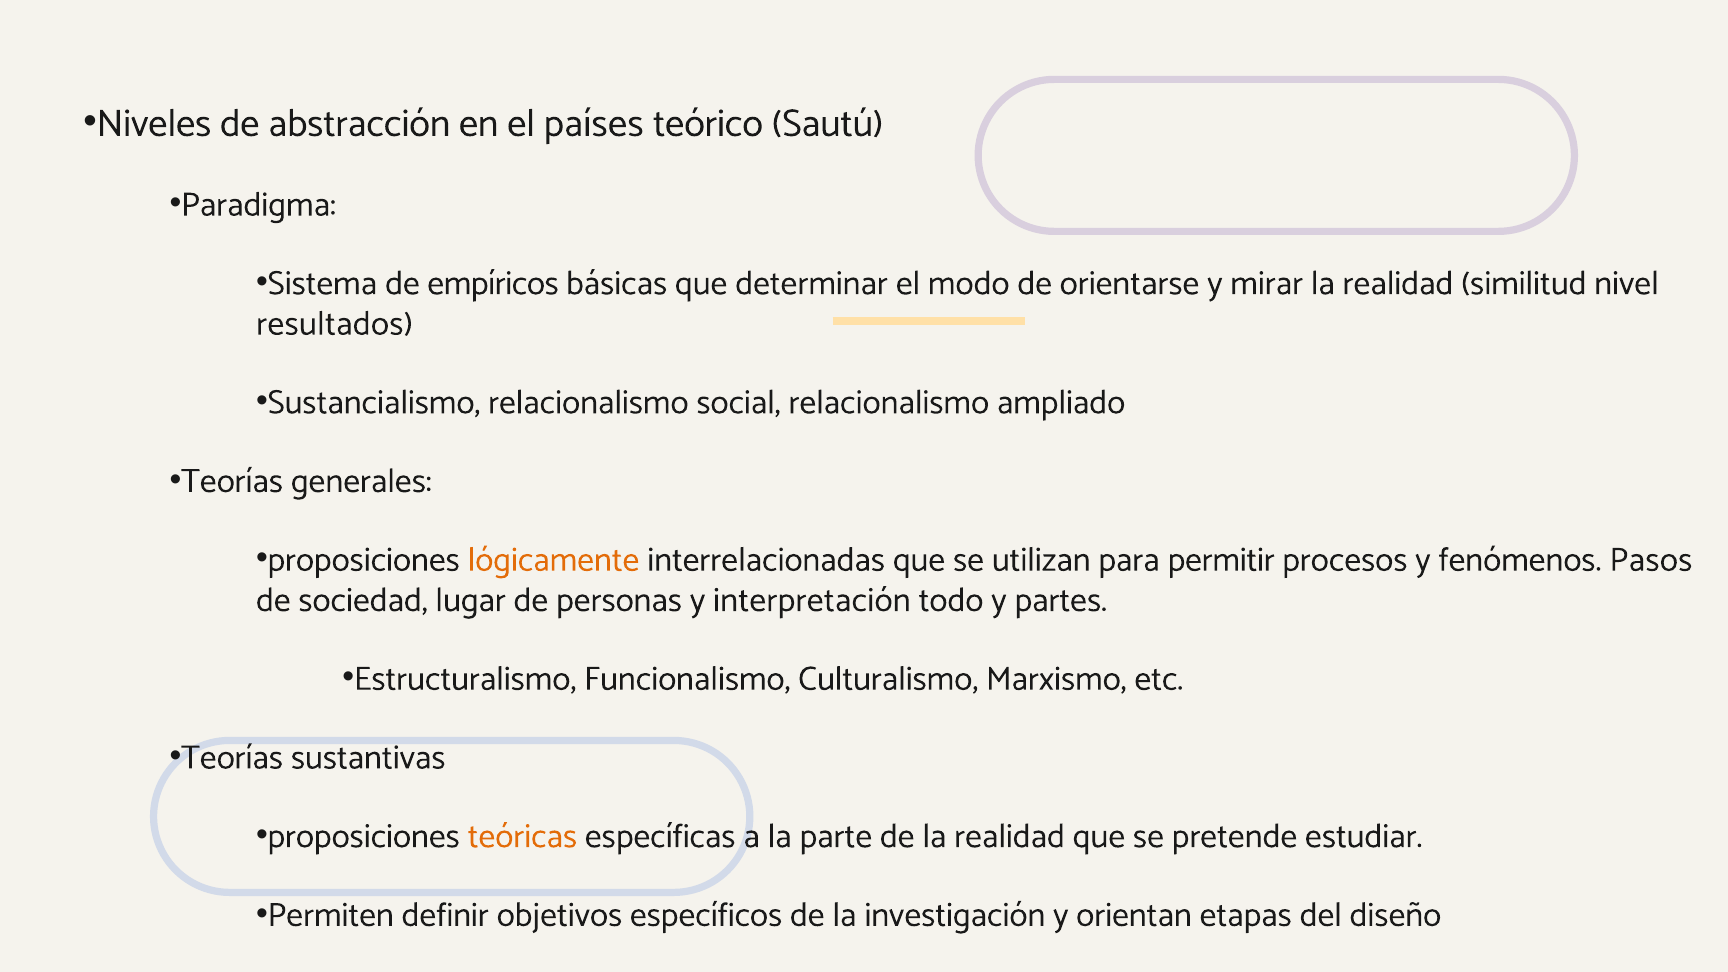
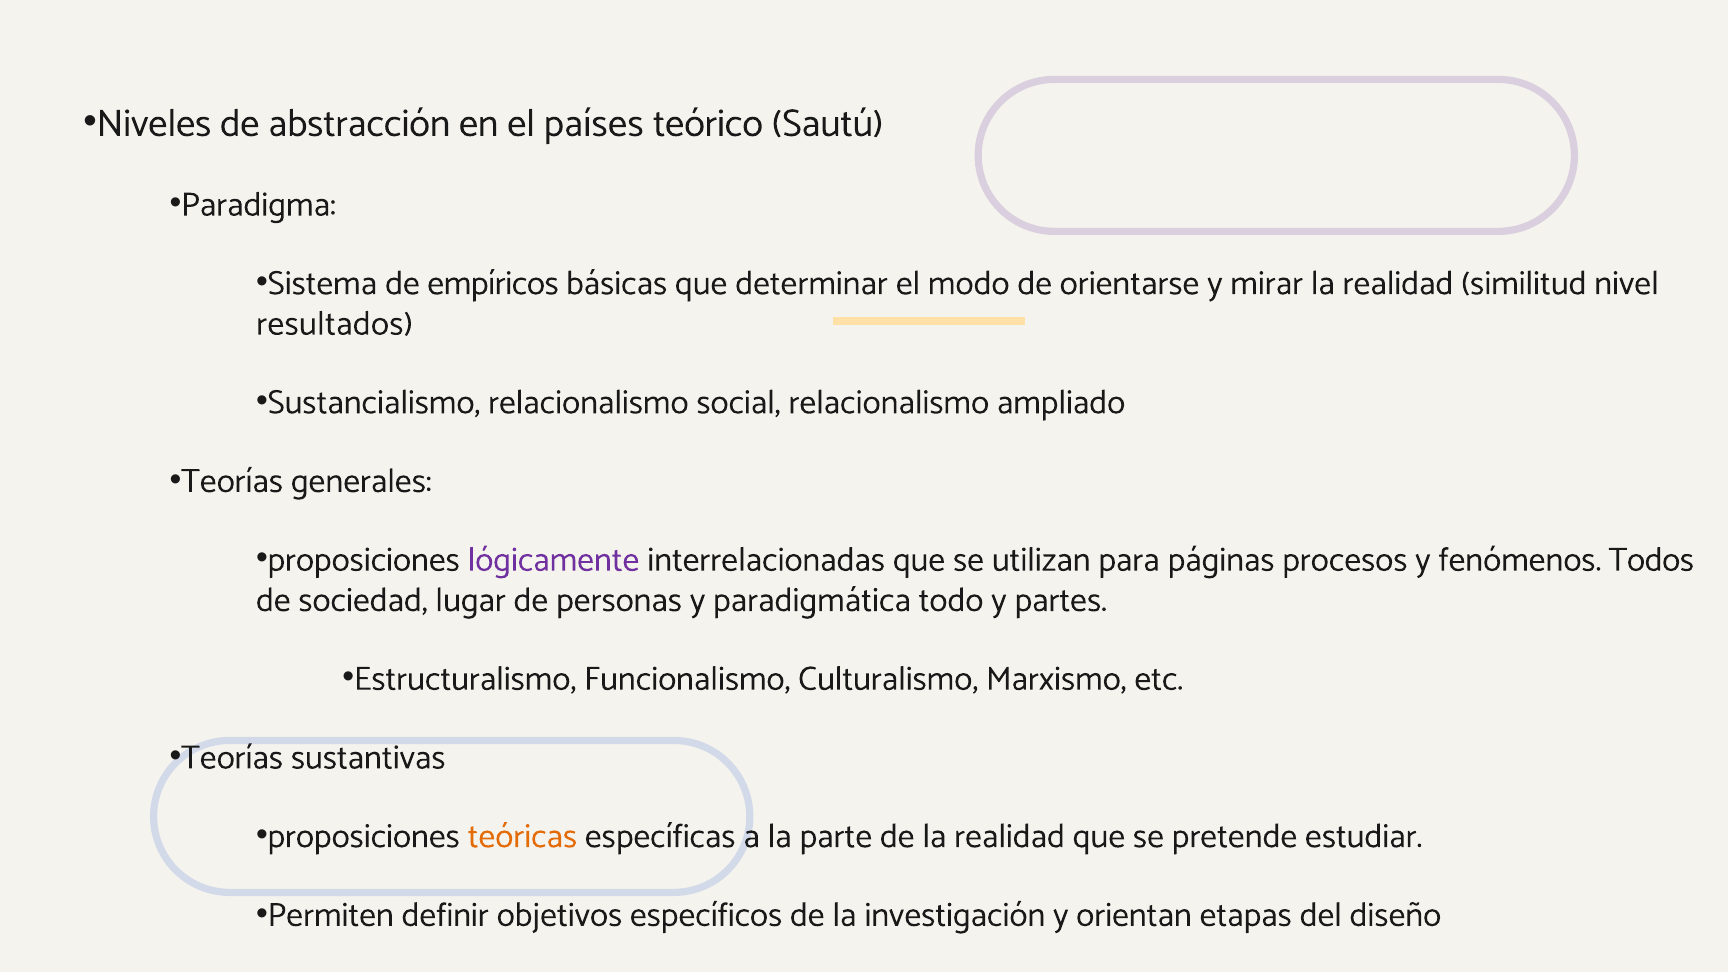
lógicamente colour: orange -> purple
permitir: permitir -> páginas
Pasos: Pasos -> Todos
interpretación: interpretación -> paradigmática
